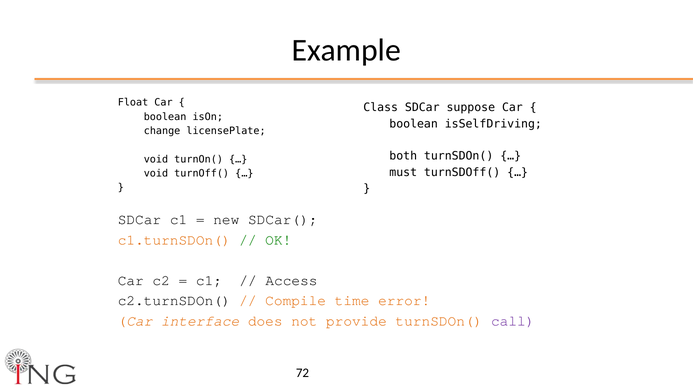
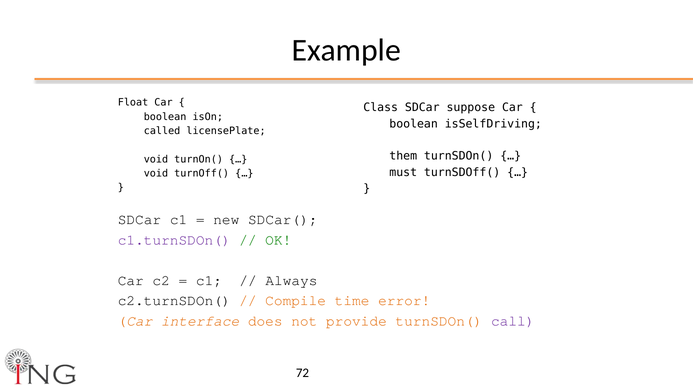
change: change -> called
both: both -> them
c1.turnSDOn( colour: orange -> purple
Access: Access -> Always
